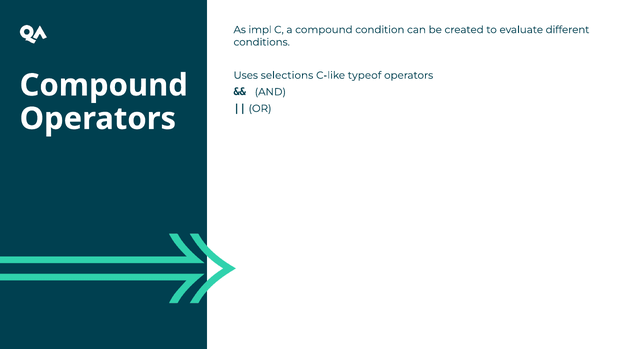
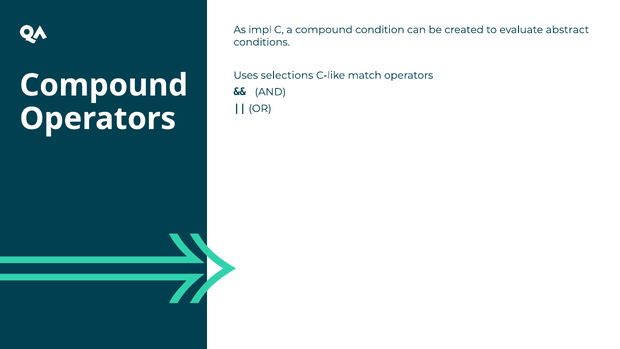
different: different -> abstract
typeof: typeof -> match
